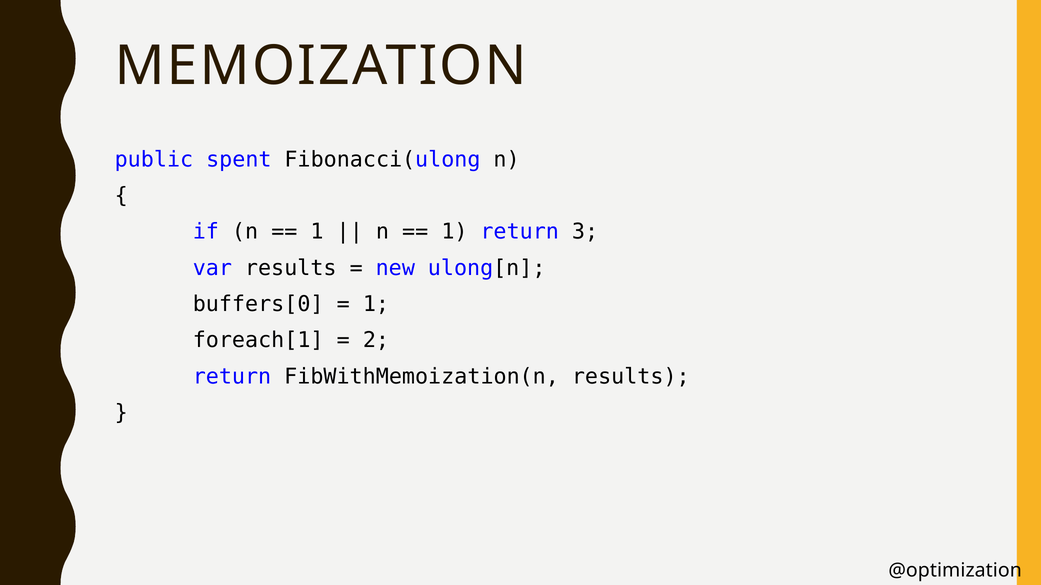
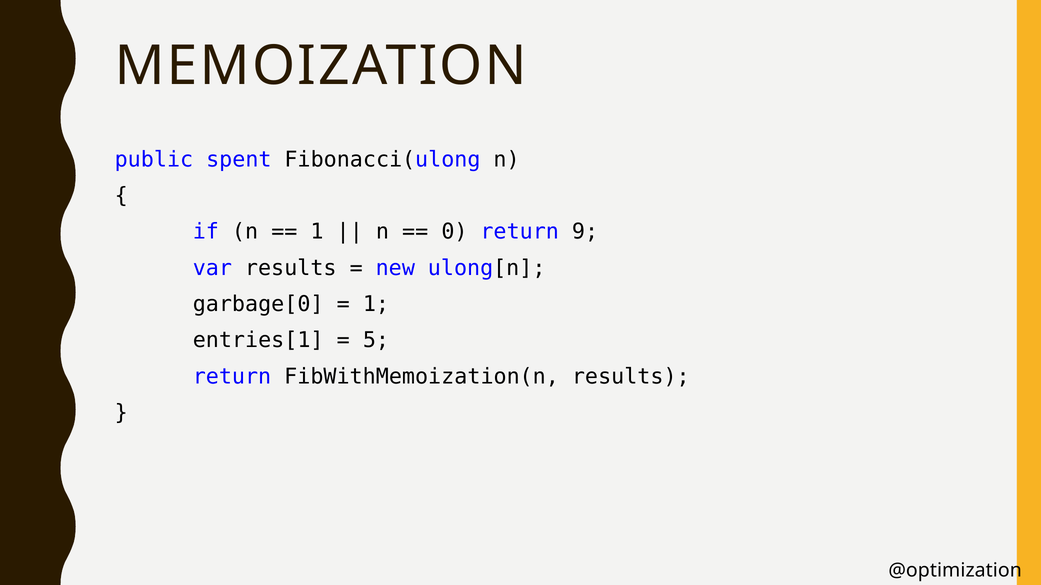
1 at (454, 232): 1 -> 0
3: 3 -> 9
buffers[0: buffers[0 -> garbage[0
foreach[1: foreach[1 -> entries[1
2: 2 -> 5
